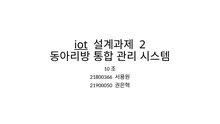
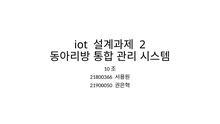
iot underline: present -> none
